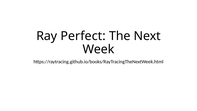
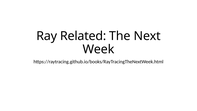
Perfect: Perfect -> Related
